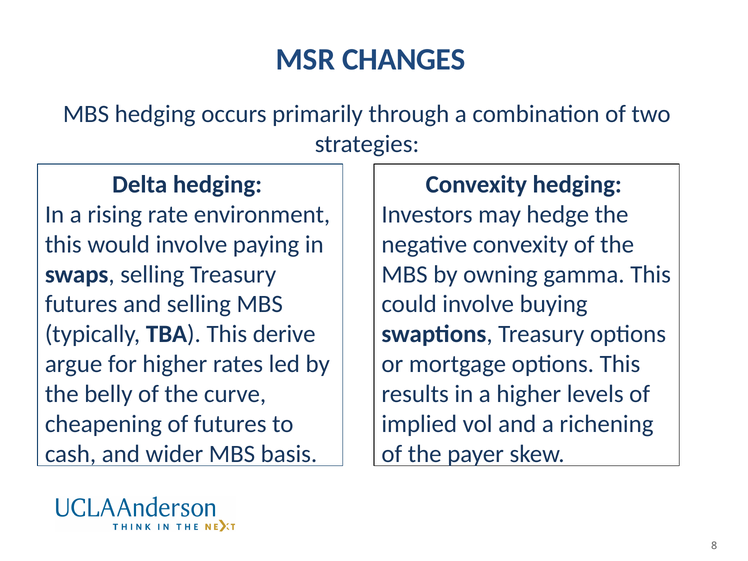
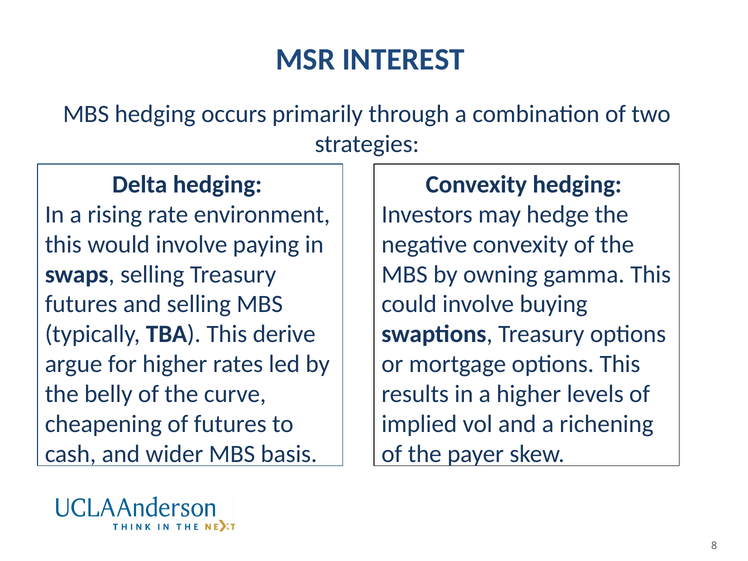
CHANGES: CHANGES -> INTEREST
